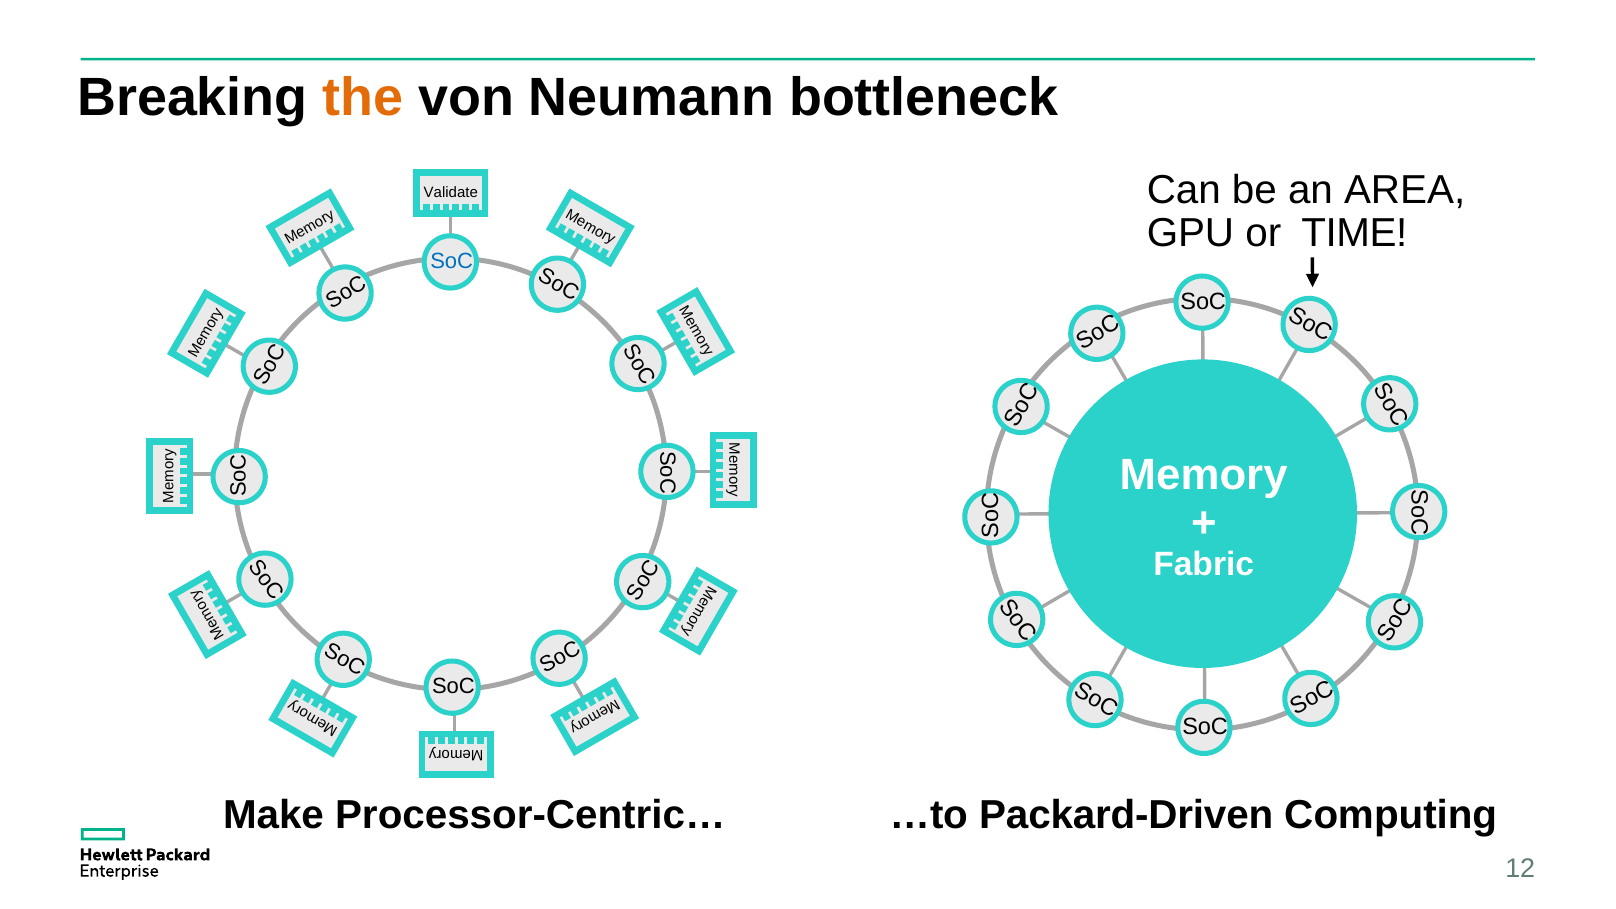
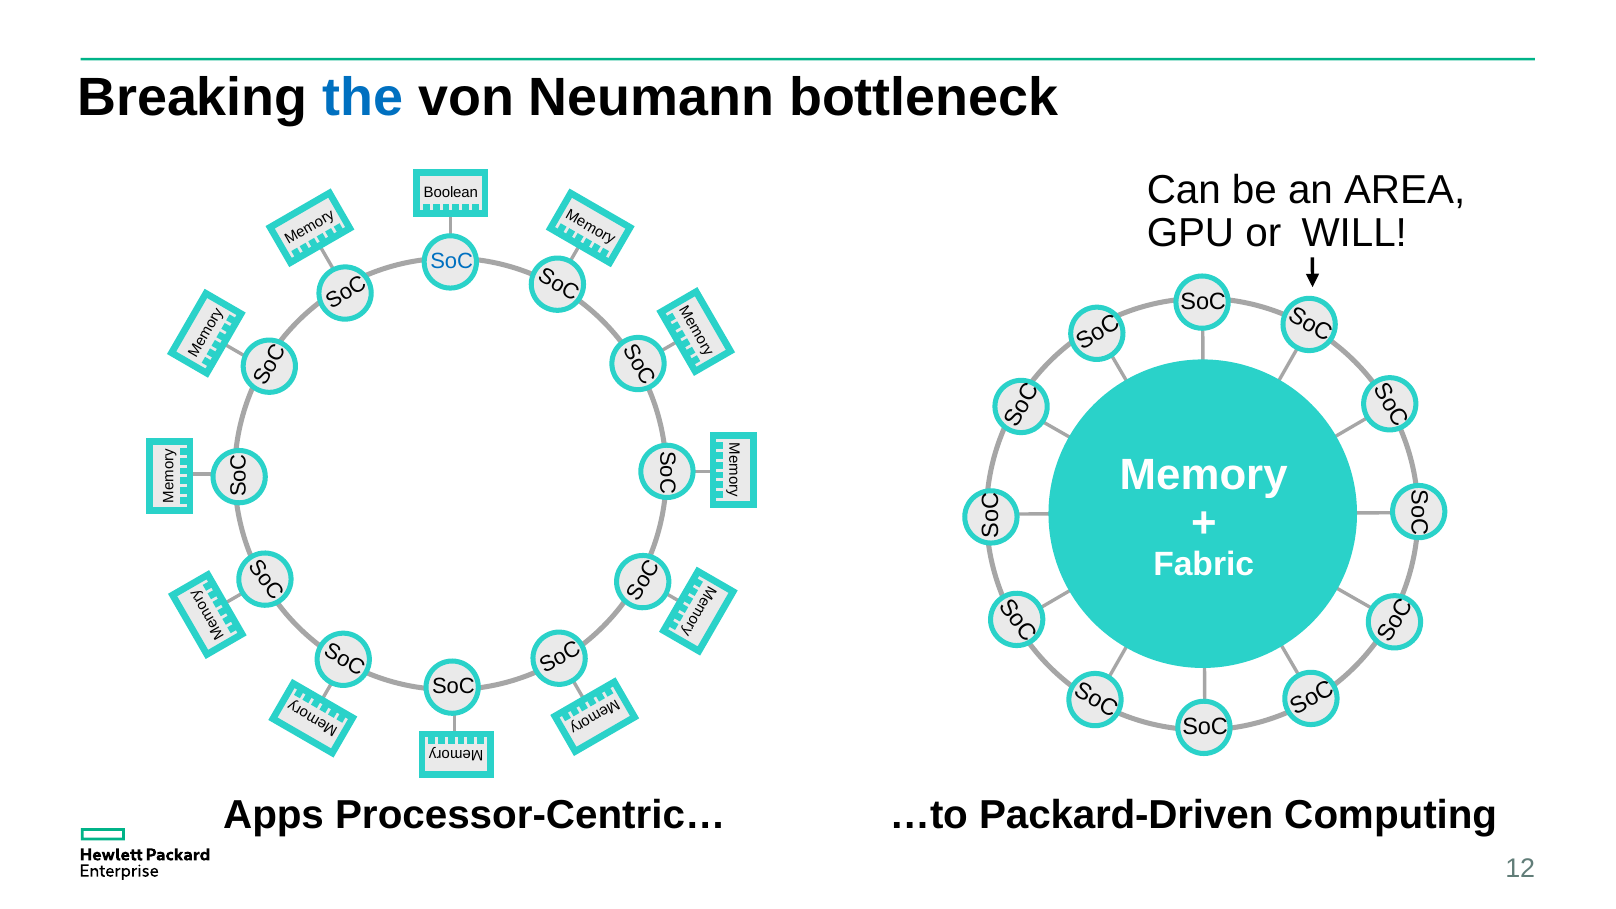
the colour: orange -> blue
Validate: Validate -> Boolean
TIME: TIME -> WILL
Make: Make -> Apps
